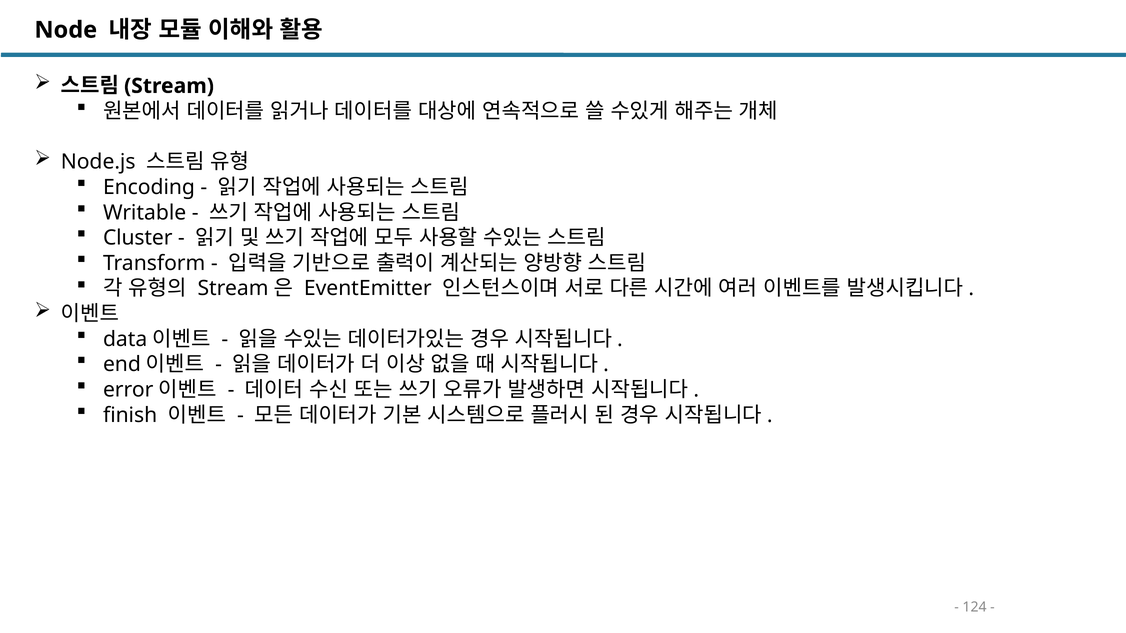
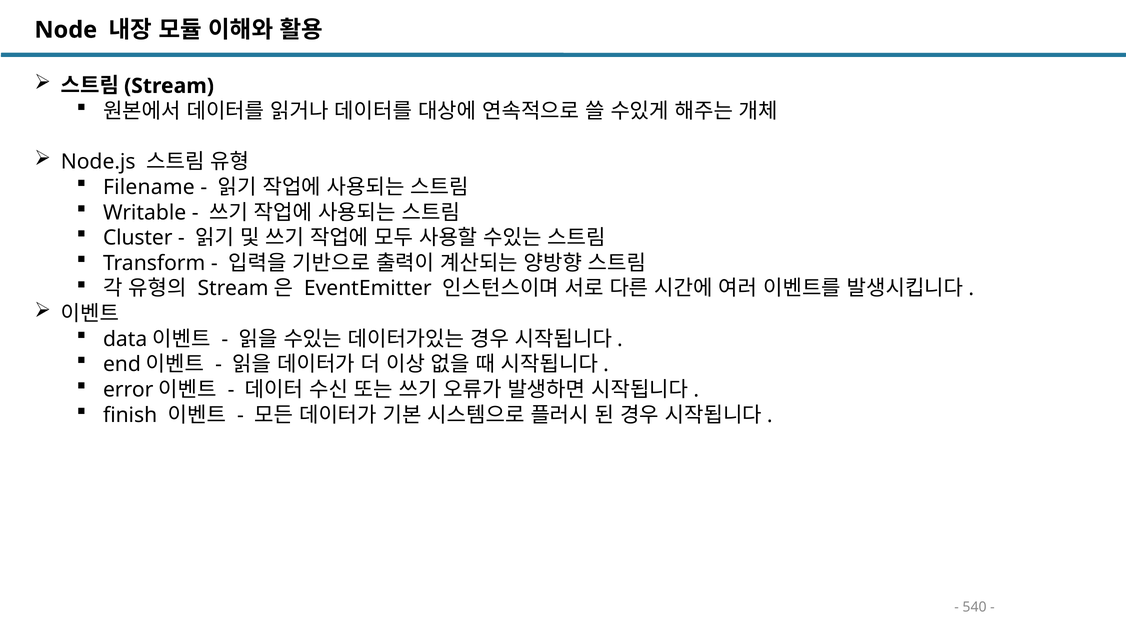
Encoding: Encoding -> Filename
124: 124 -> 540
